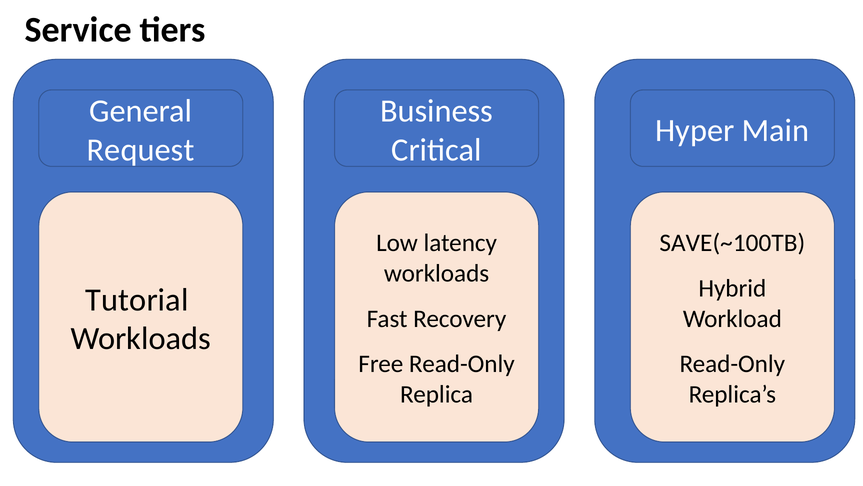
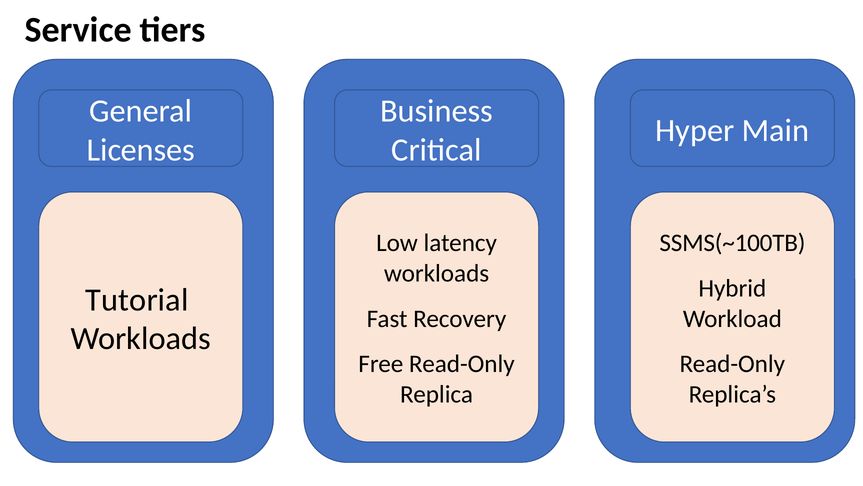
Request: Request -> Licenses
SAVE(~100TB: SAVE(~100TB -> SSMS(~100TB
